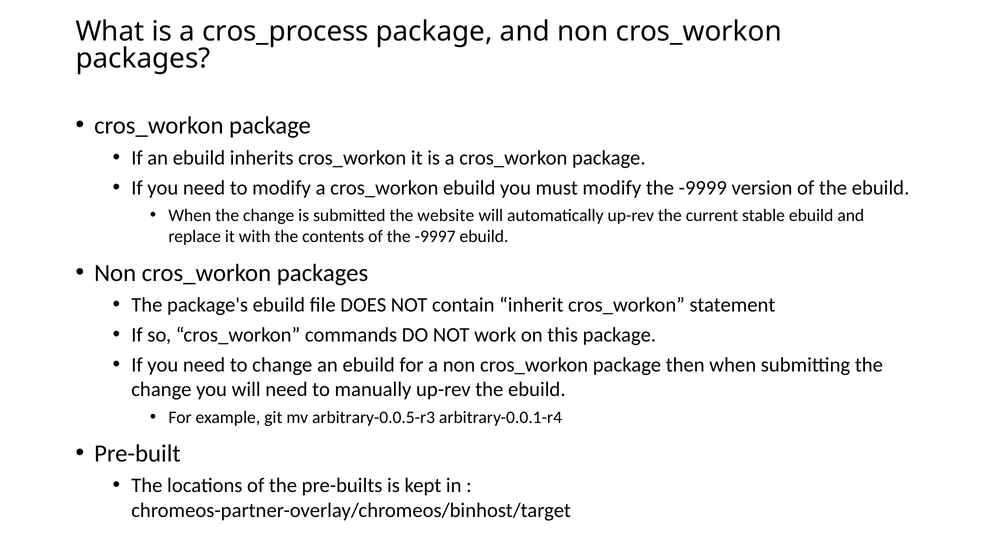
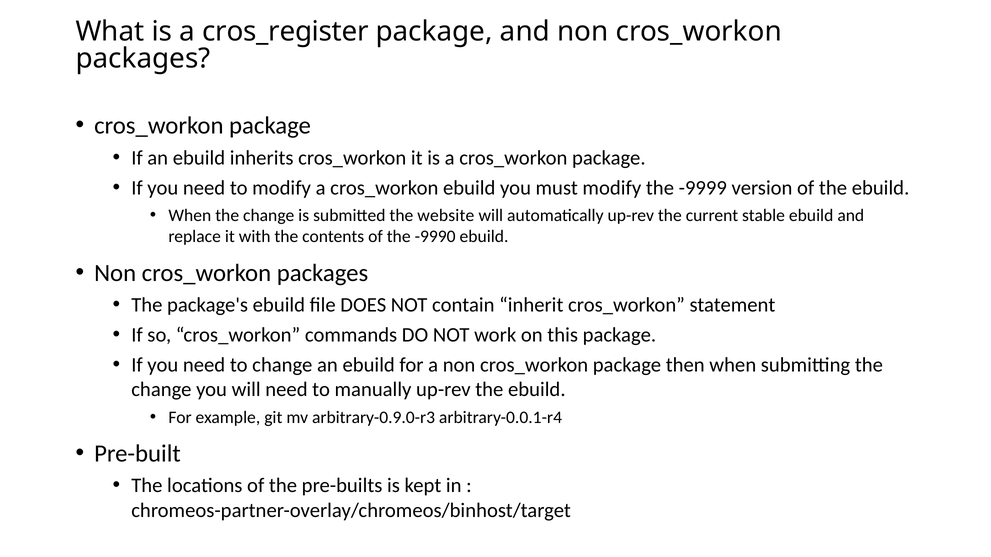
cros_process: cros_process -> cros_register
-9997: -9997 -> -9990
arbitrary-0.0.5-r3: arbitrary-0.0.5-r3 -> arbitrary-0.9.0-r3
